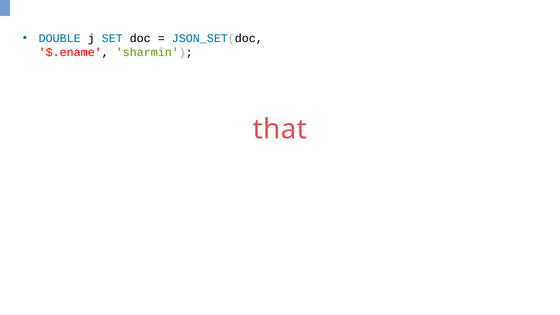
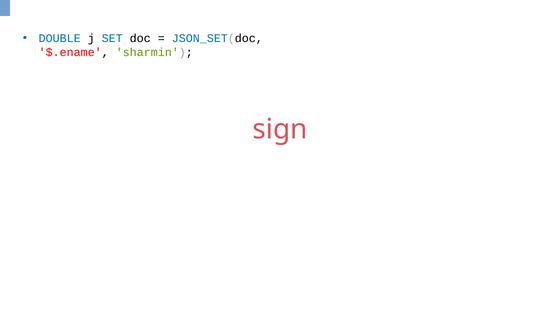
that: that -> sign
